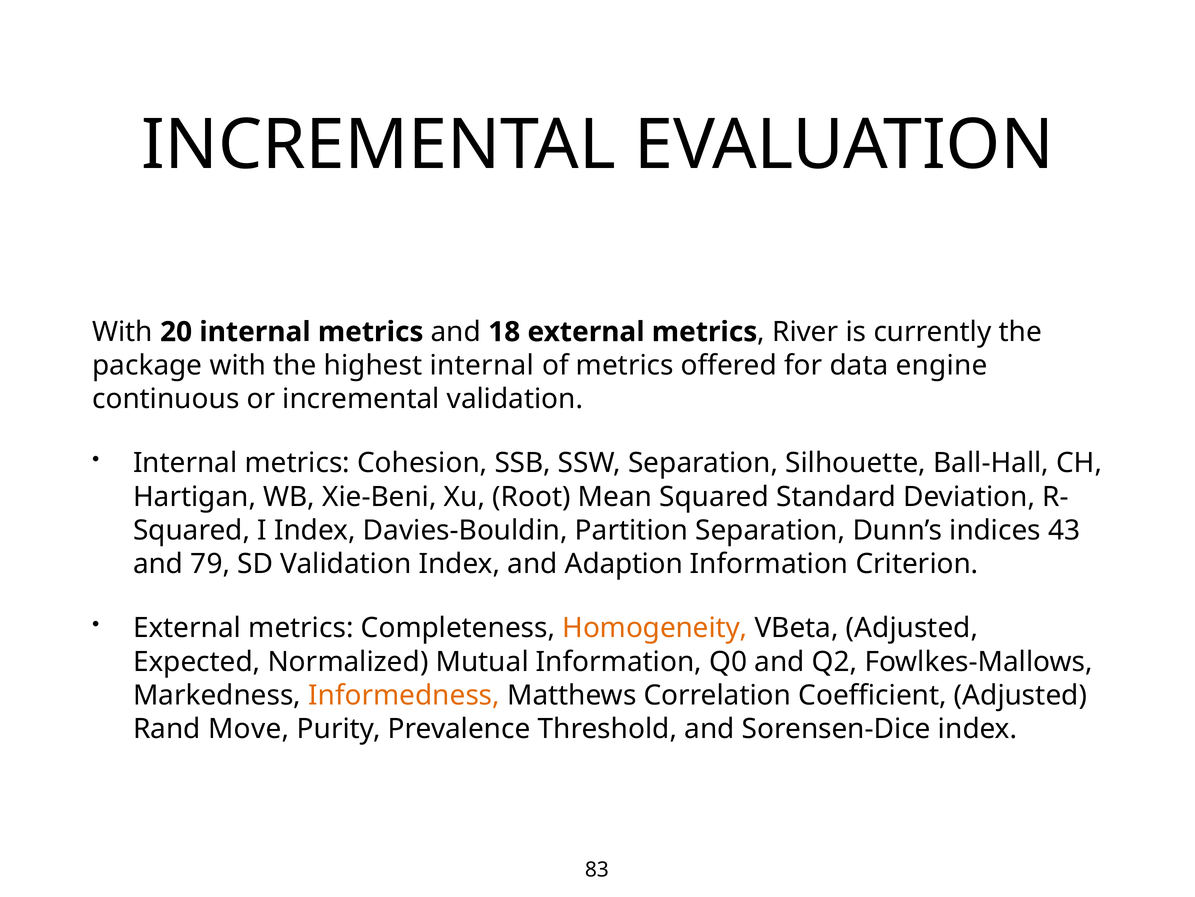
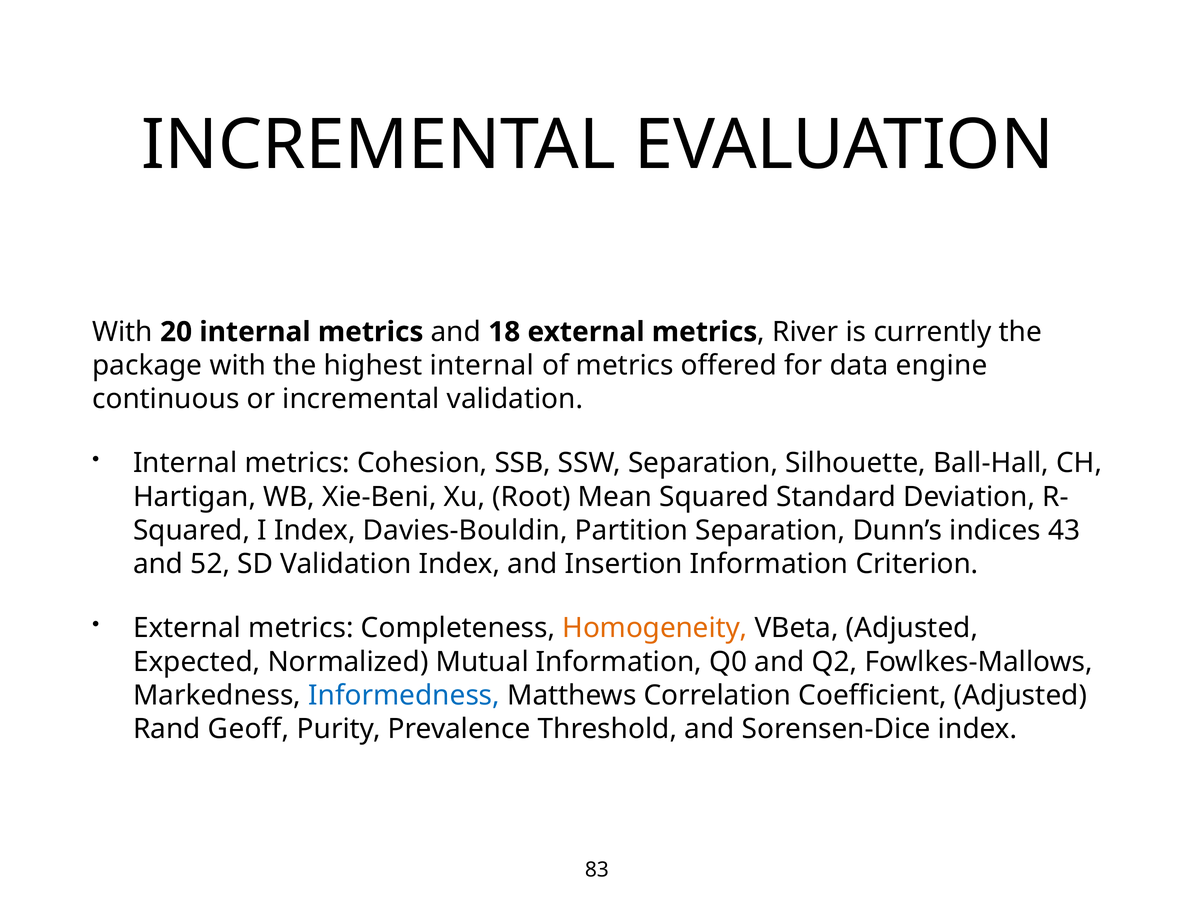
79: 79 -> 52
Adaption: Adaption -> Insertion
Informedness colour: orange -> blue
Move: Move -> Geoff
